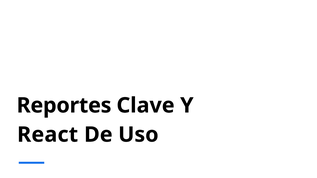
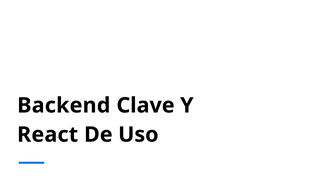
Reportes: Reportes -> Backend
